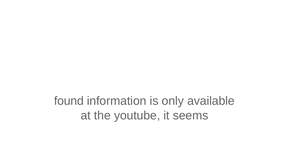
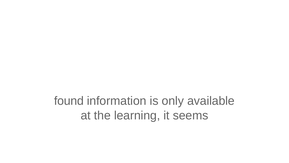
youtube: youtube -> learning
